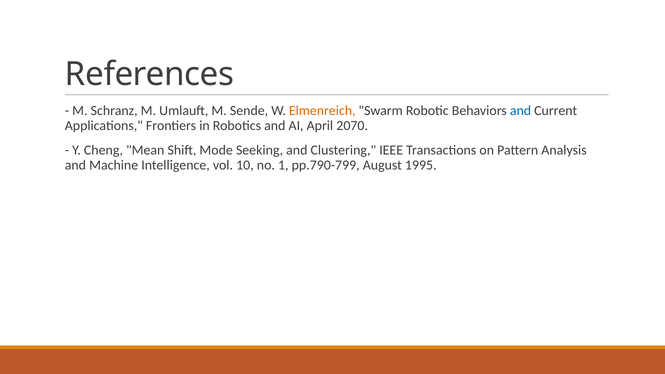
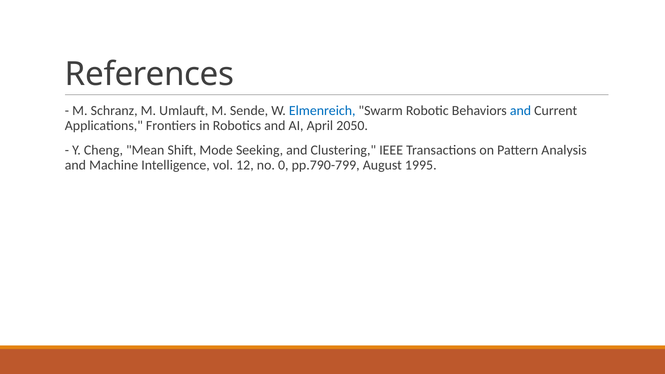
Elmenreich colour: orange -> blue
2070: 2070 -> 2050
10: 10 -> 12
1: 1 -> 0
